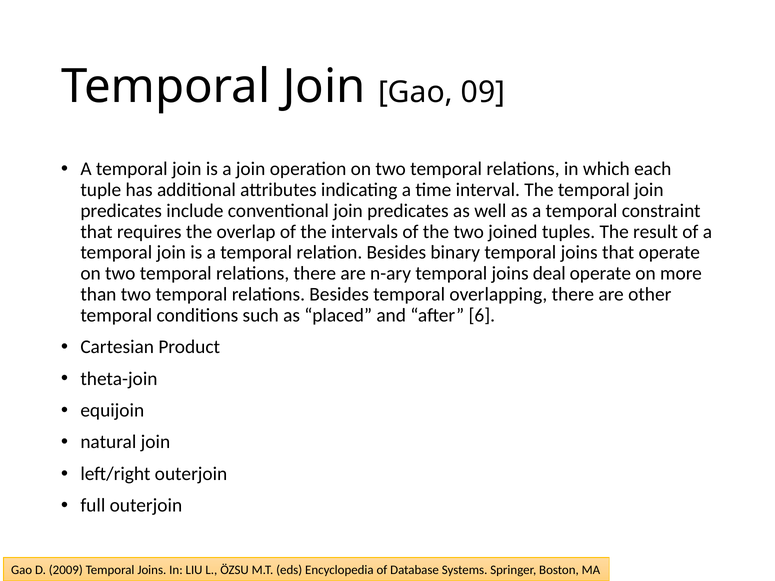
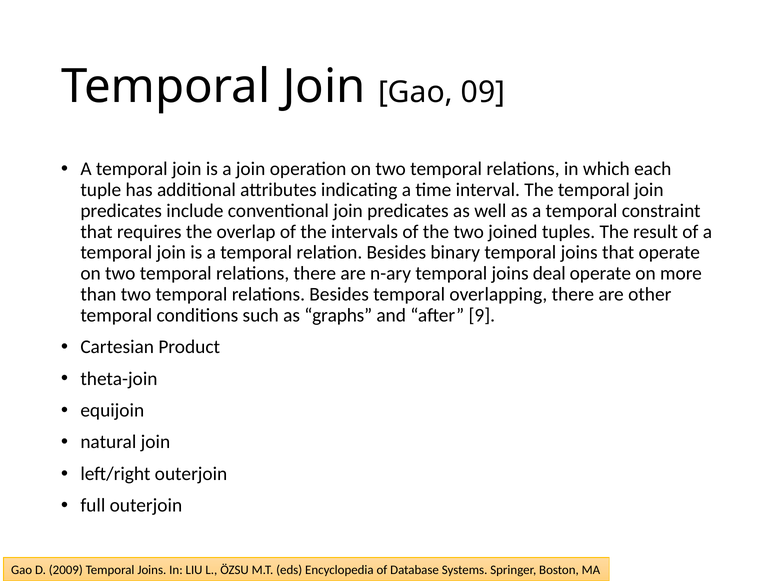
placed: placed -> graphs
6: 6 -> 9
